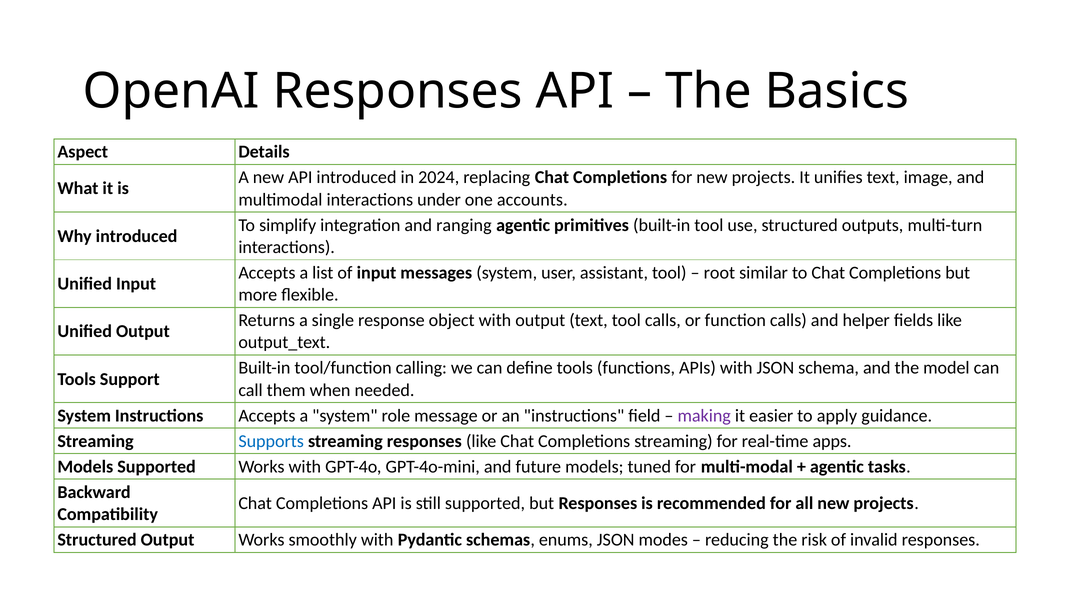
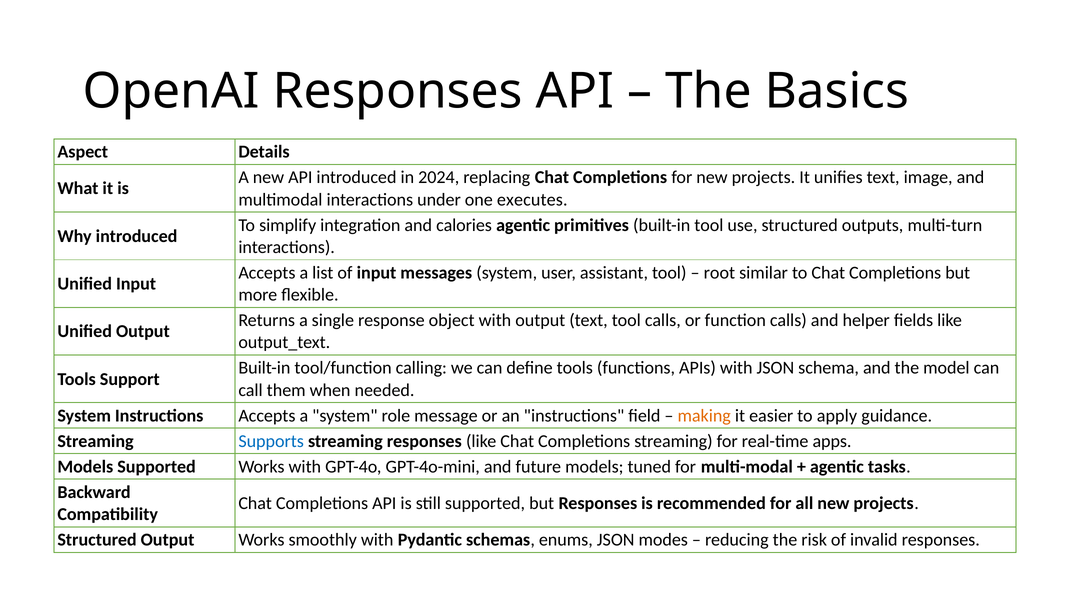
accounts: accounts -> executes
ranging: ranging -> calories
making colour: purple -> orange
